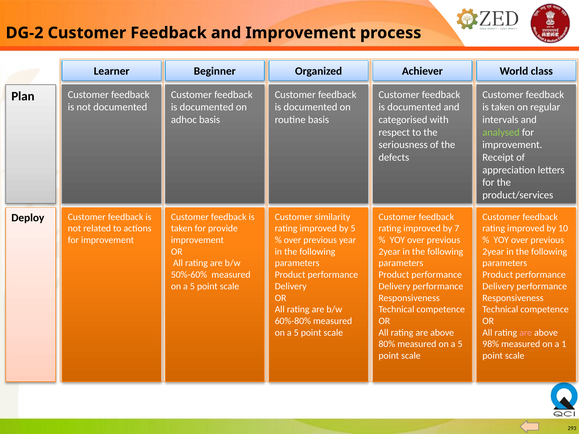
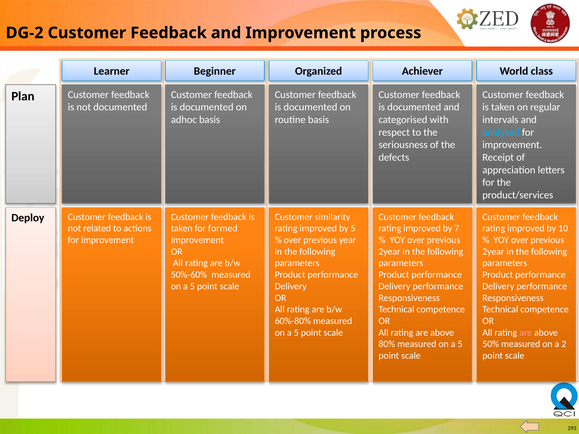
analysed colour: light green -> light blue
provide: provide -> formed
98%: 98% -> 50%
1: 1 -> 2
